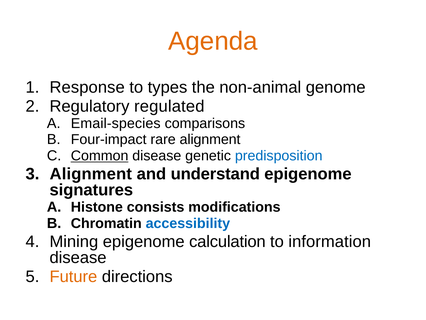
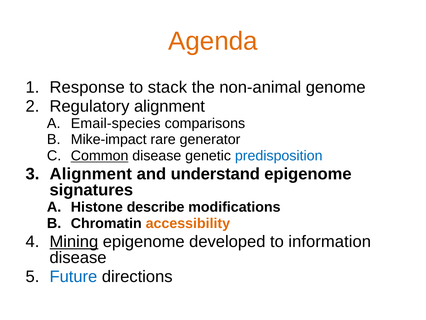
types: types -> stack
Regulatory regulated: regulated -> alignment
Four-impact: Four-impact -> Mike-impact
rare alignment: alignment -> generator
consists: consists -> describe
accessibility colour: blue -> orange
Mining underline: none -> present
calculation: calculation -> developed
Future colour: orange -> blue
